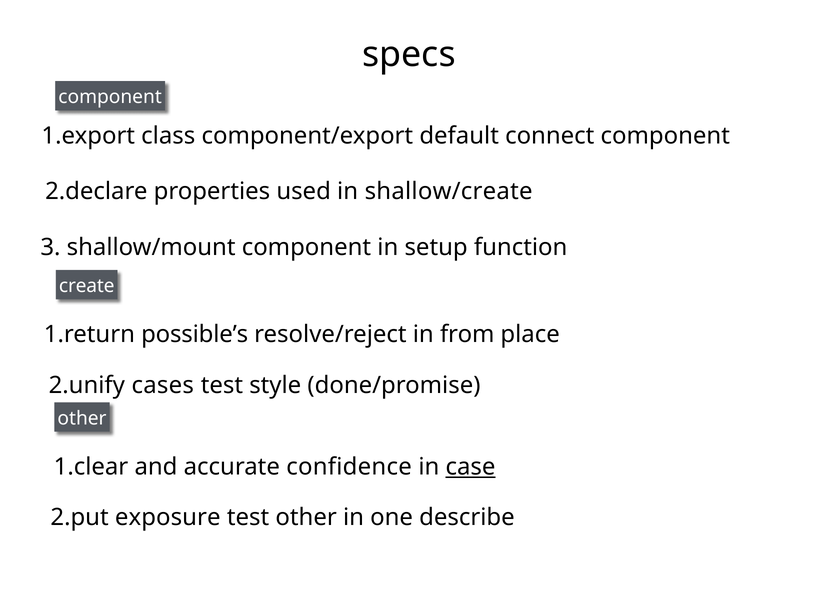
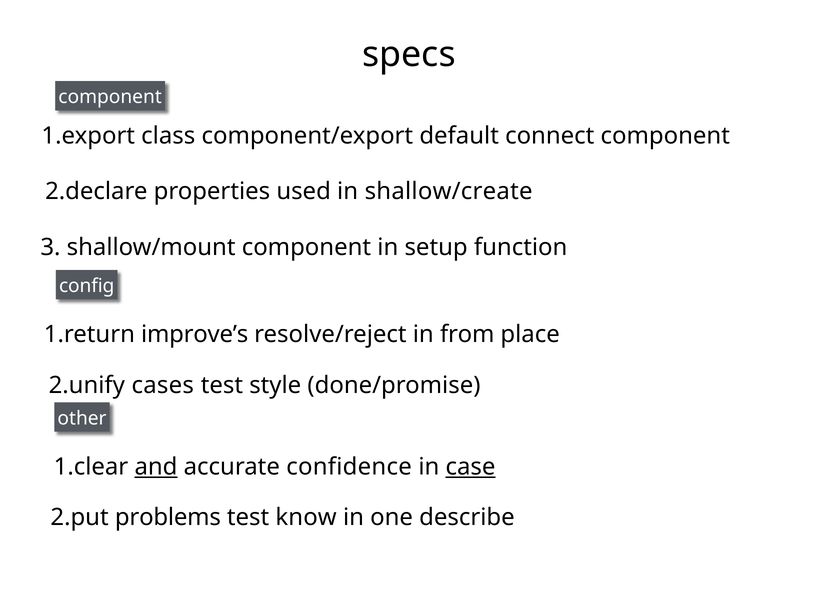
create: create -> config
possible’s: possible’s -> improve’s
and underline: none -> present
exposure: exposure -> problems
test other: other -> know
